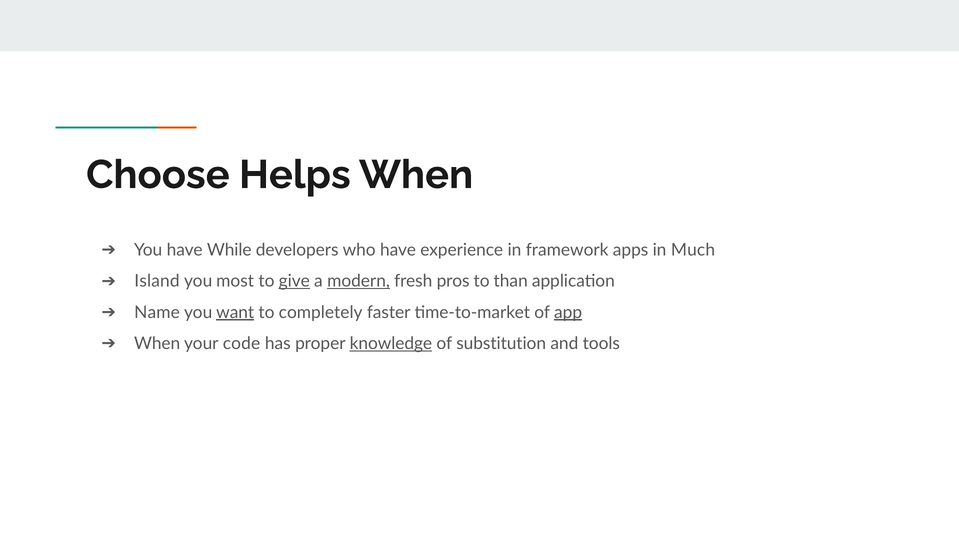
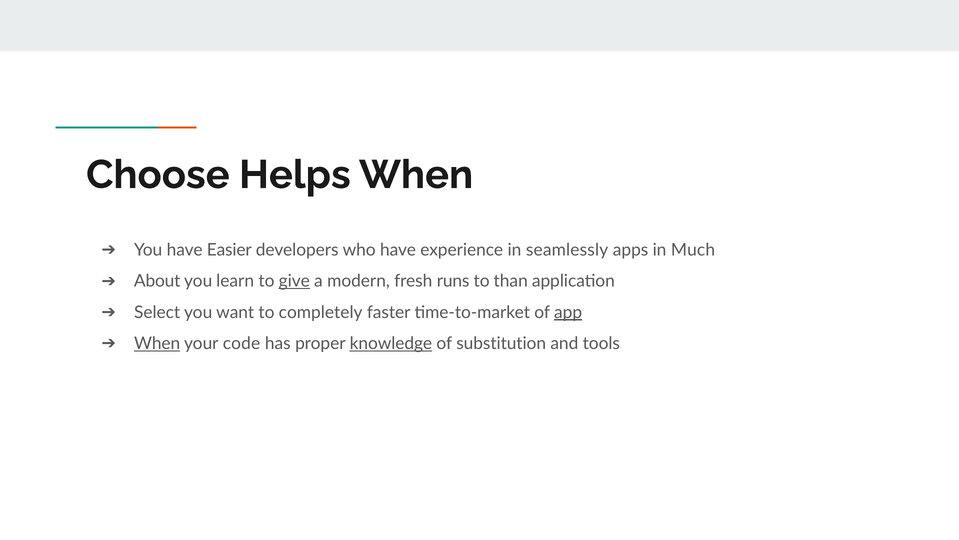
While: While -> Easier
framework: framework -> seamlessly
Island: Island -> About
most: most -> learn
modern underline: present -> none
pros: pros -> runs
Name: Name -> Select
want underline: present -> none
When at (157, 343) underline: none -> present
